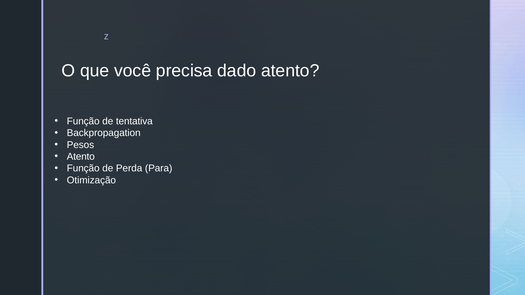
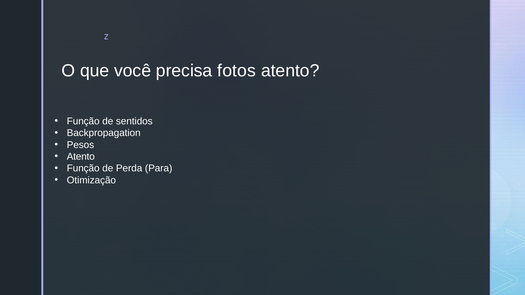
dado: dado -> fotos
tentativa: tentativa -> sentidos
